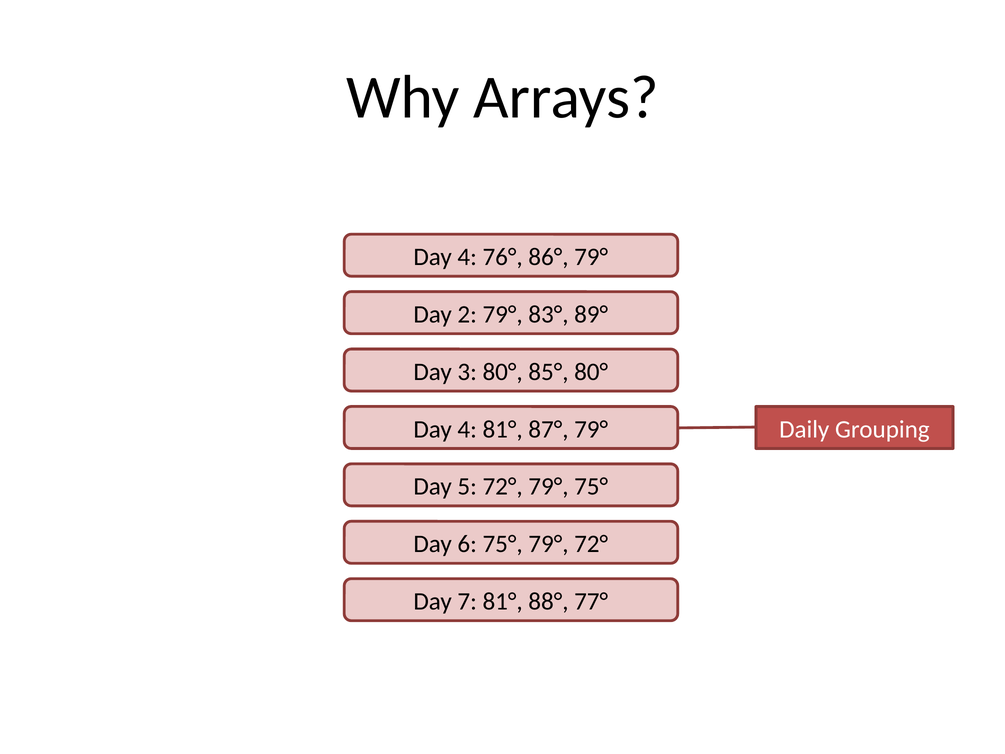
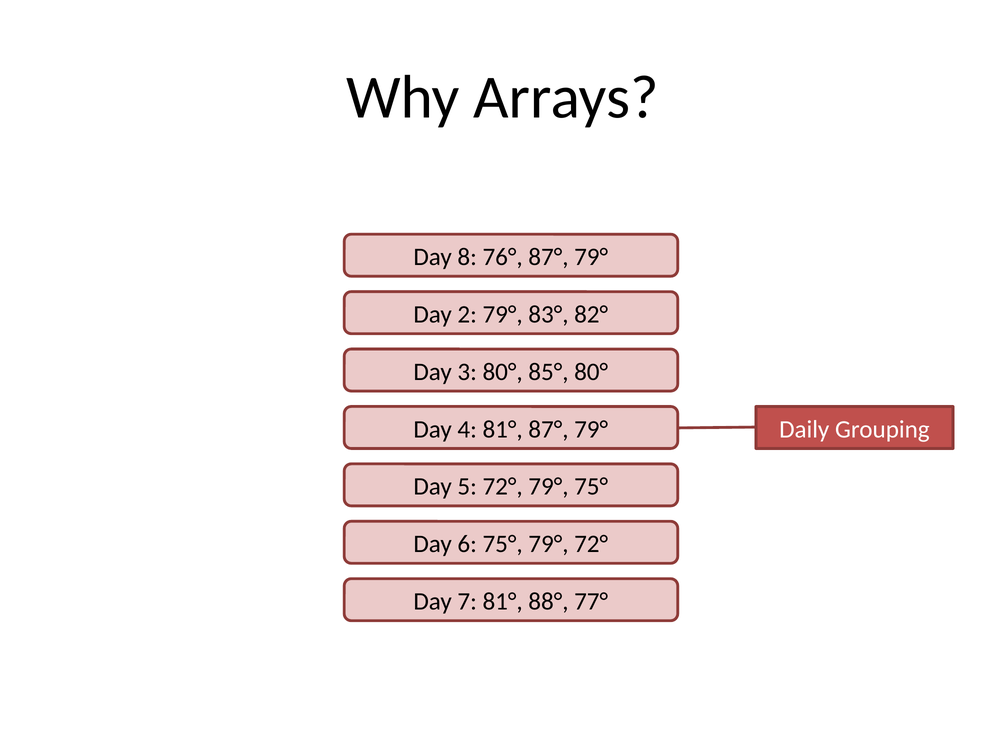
4 at (467, 257): 4 -> 8
76° 86°: 86° -> 87°
89°: 89° -> 82°
